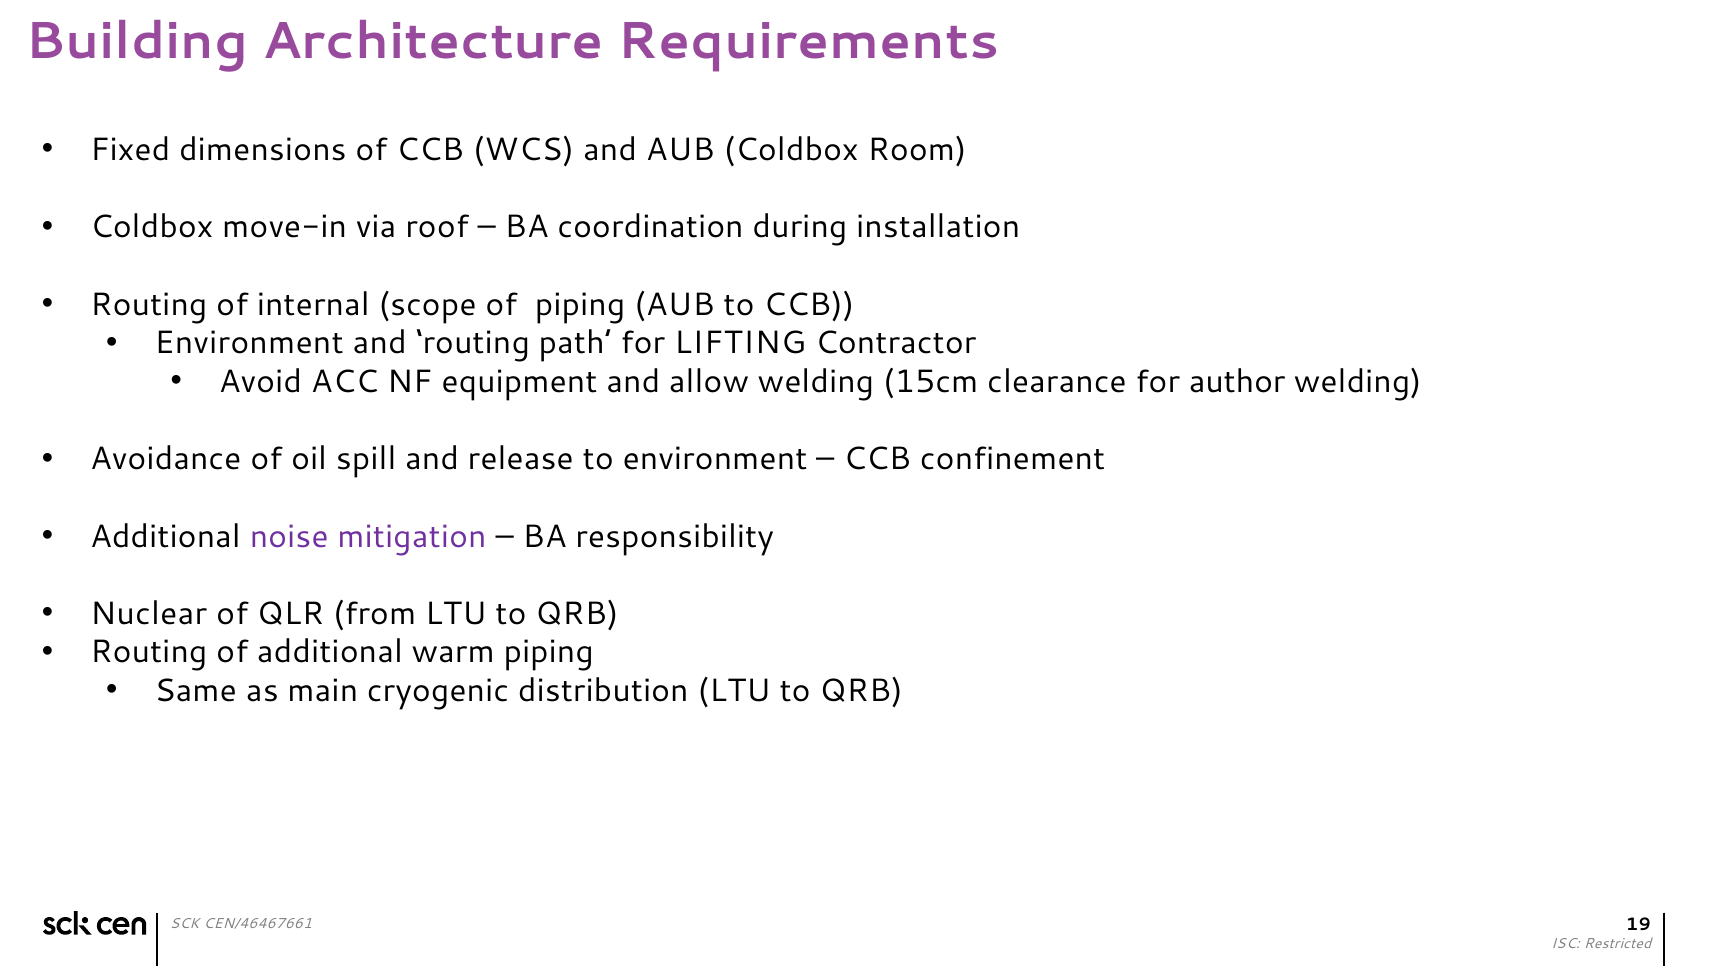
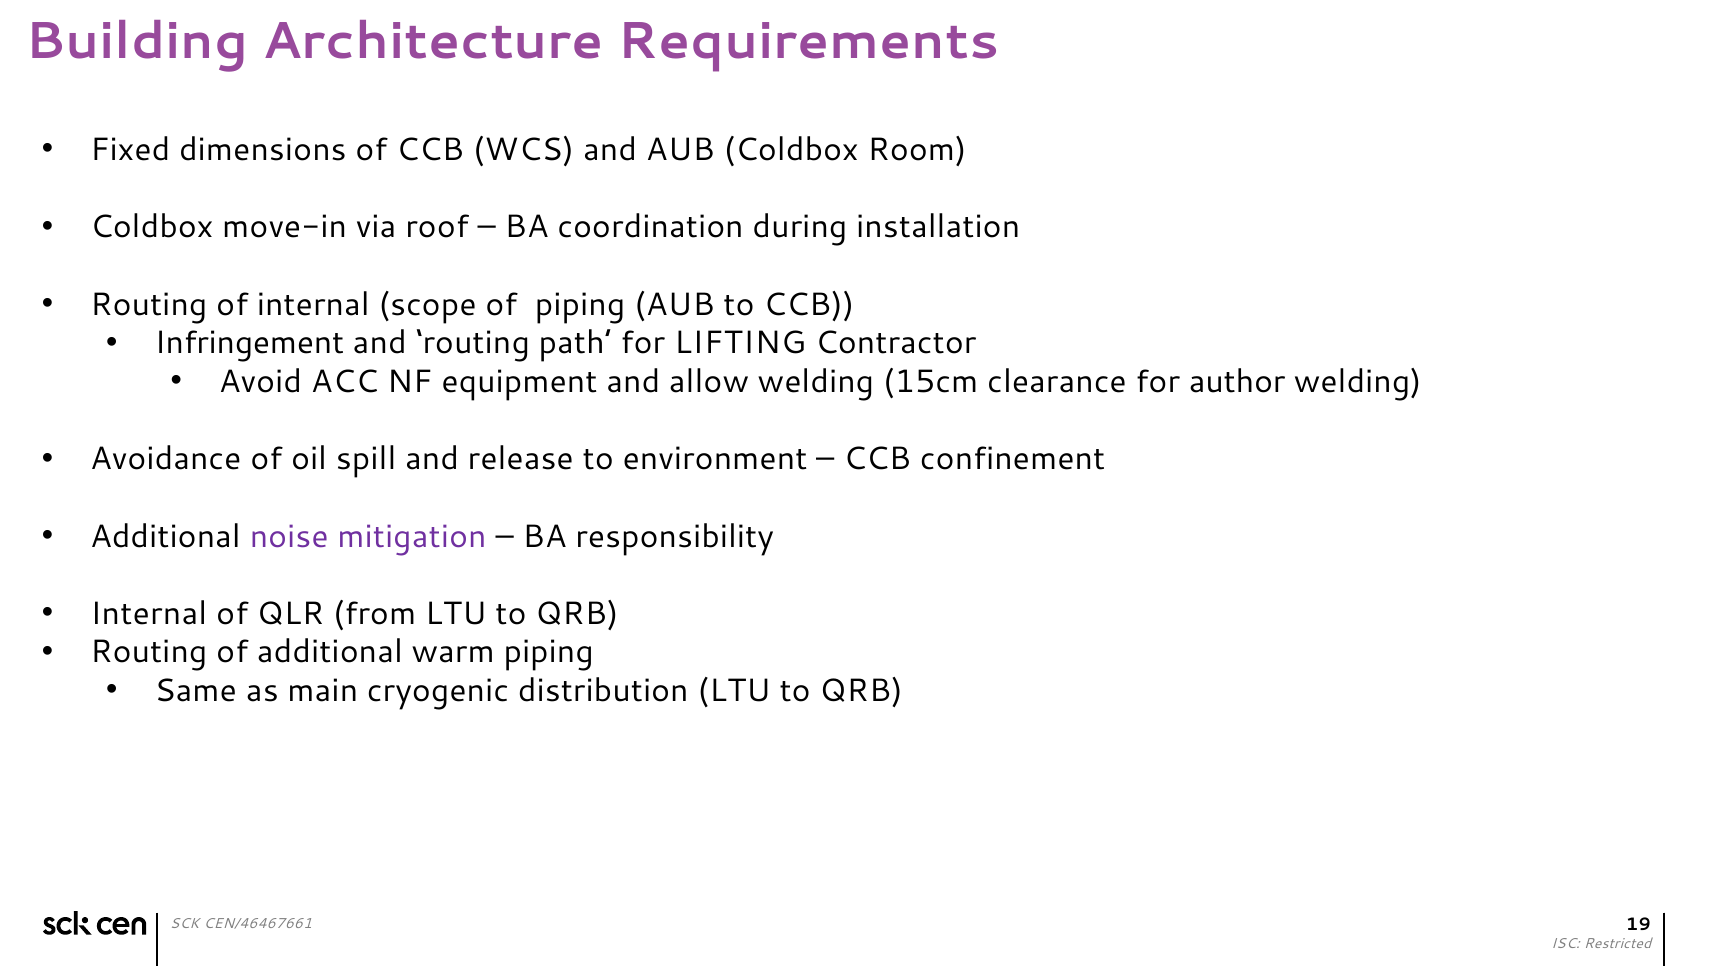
Environment at (249, 343): Environment -> Infringement
Nuclear at (149, 614): Nuclear -> Internal
